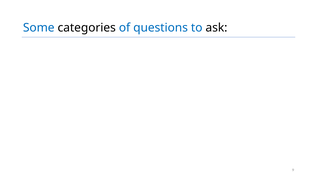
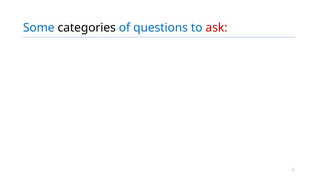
ask colour: black -> red
